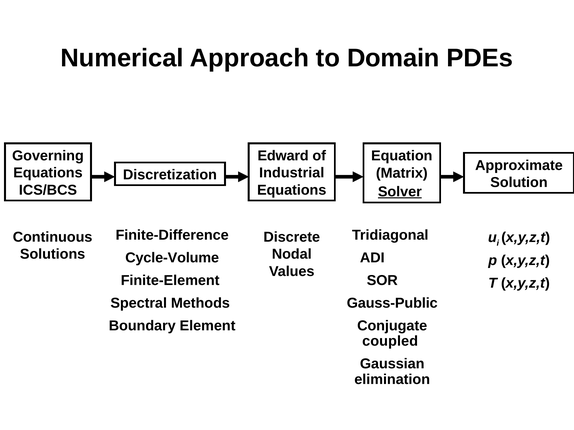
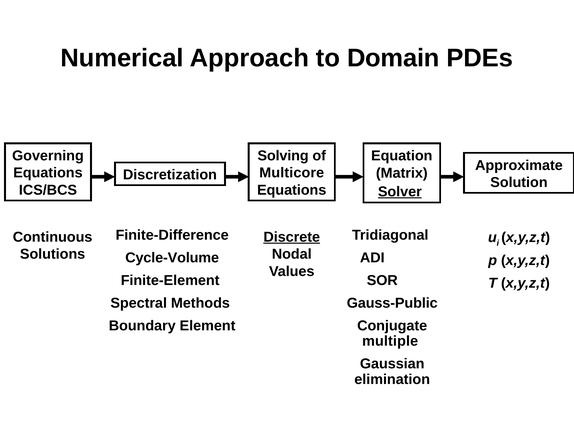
Edward: Edward -> Solving
Industrial: Industrial -> Multicore
Discrete underline: none -> present
coupled: coupled -> multiple
